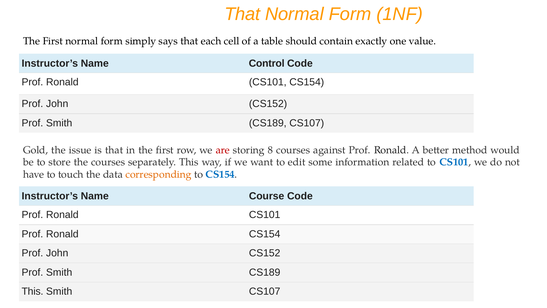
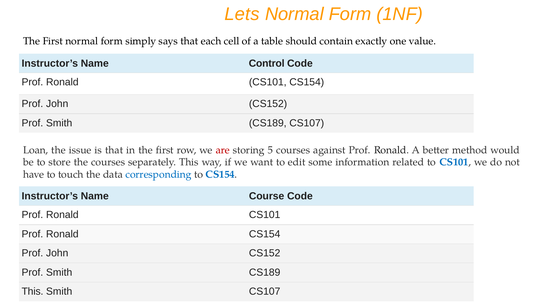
That at (242, 14): That -> Lets
Gold: Gold -> Loan
8: 8 -> 5
corresponding colour: orange -> blue
